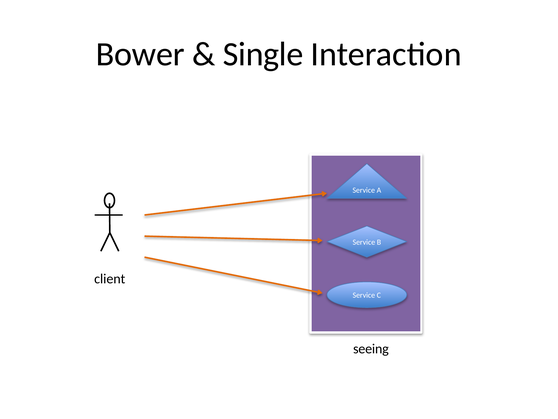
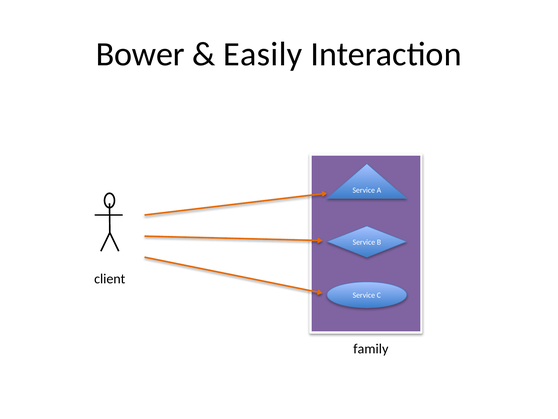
Single: Single -> Easily
seeing: seeing -> family
